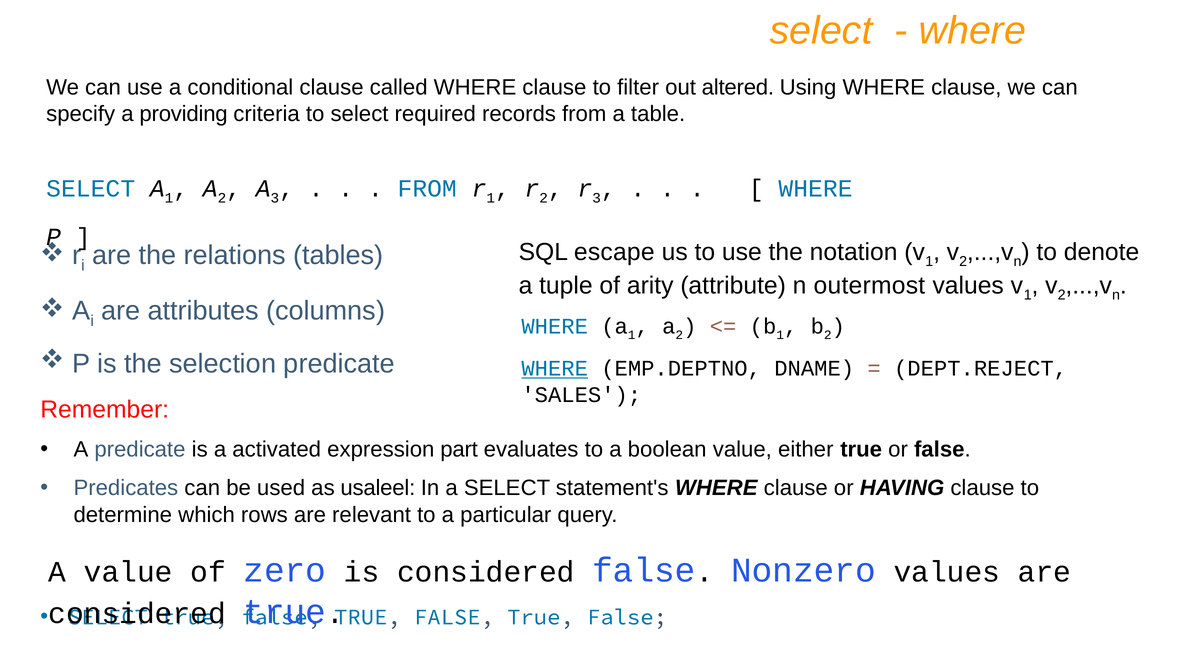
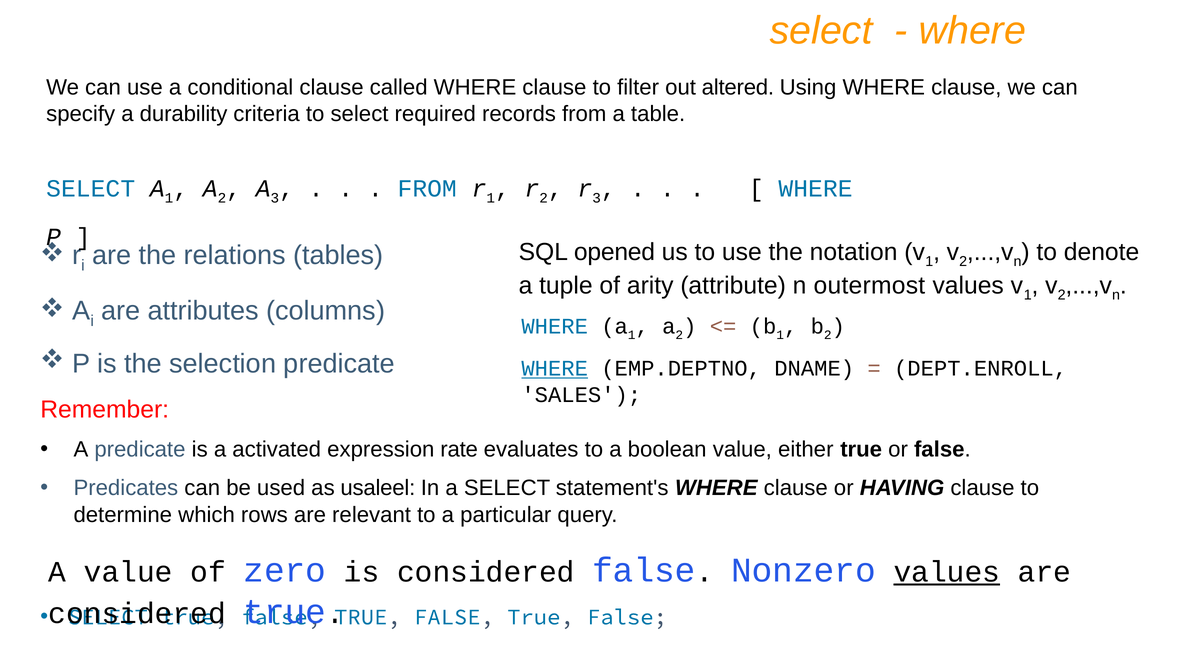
providing: providing -> durability
escape: escape -> opened
DEPT.REJECT: DEPT.REJECT -> DEPT.ENROLL
part: part -> rate
values at (947, 571) underline: none -> present
